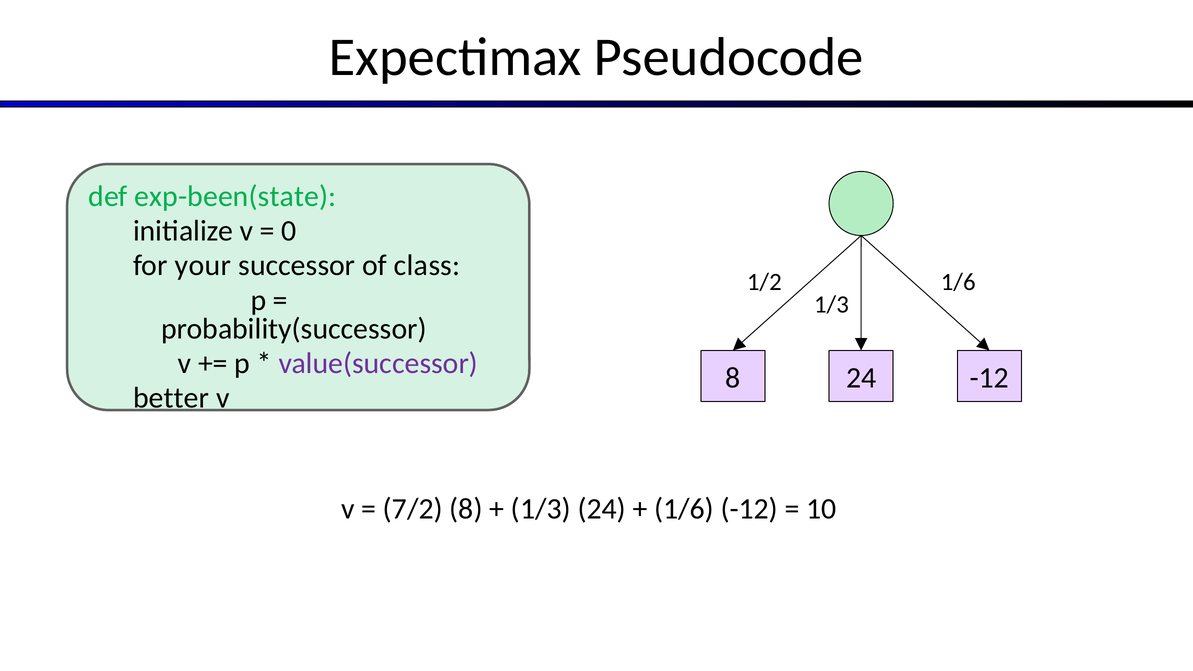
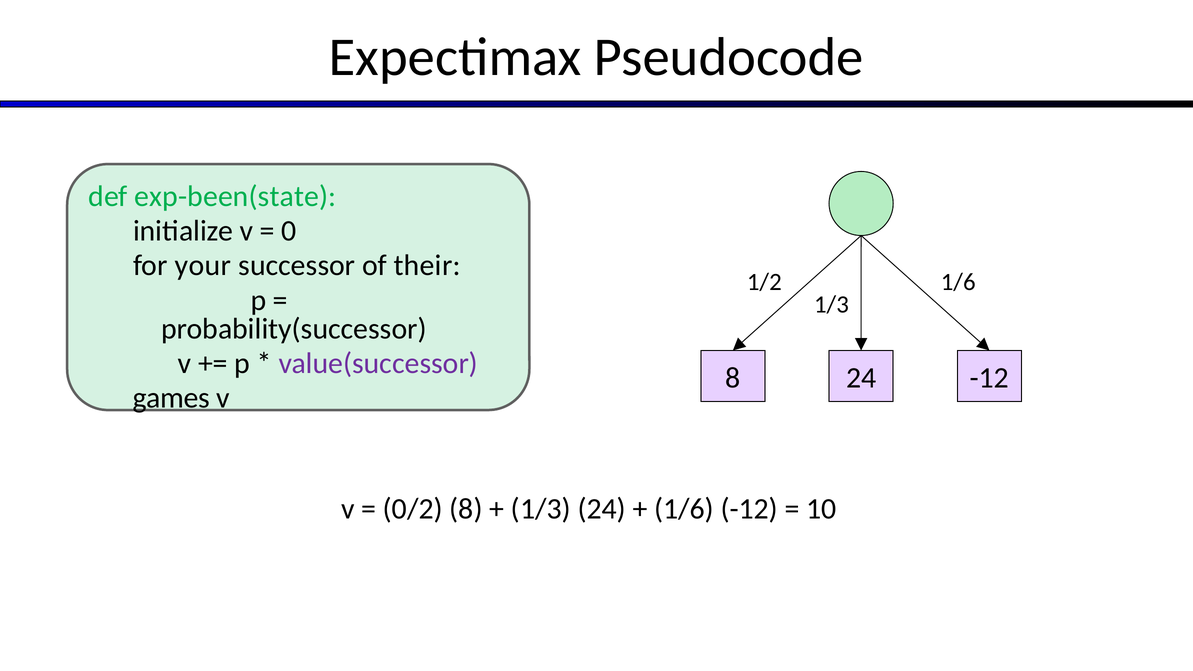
class: class -> their
better: better -> games
7/2: 7/2 -> 0/2
